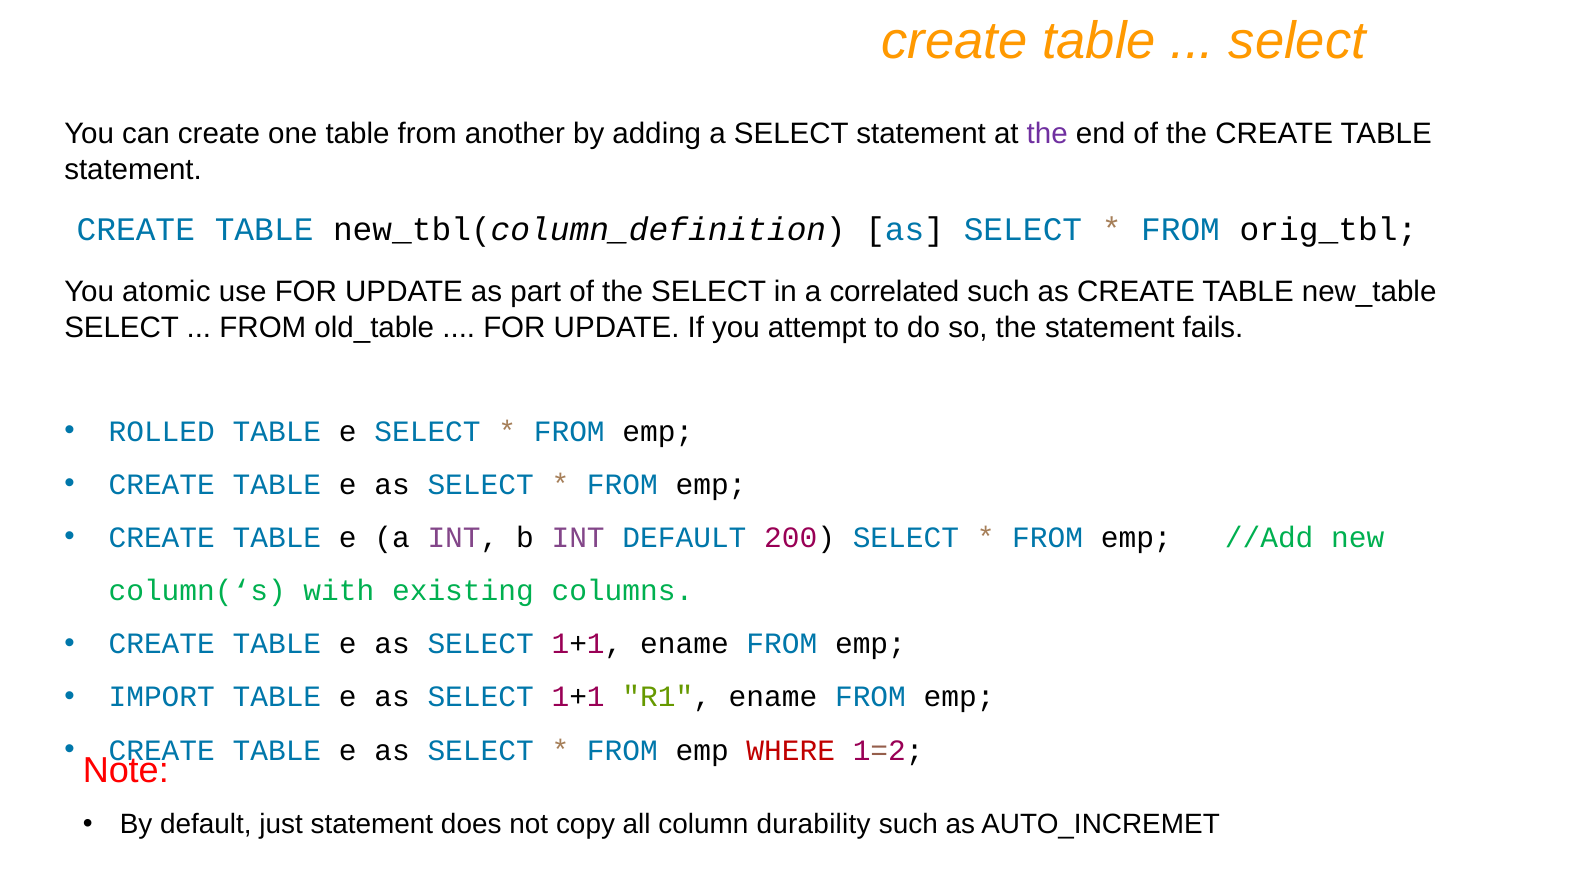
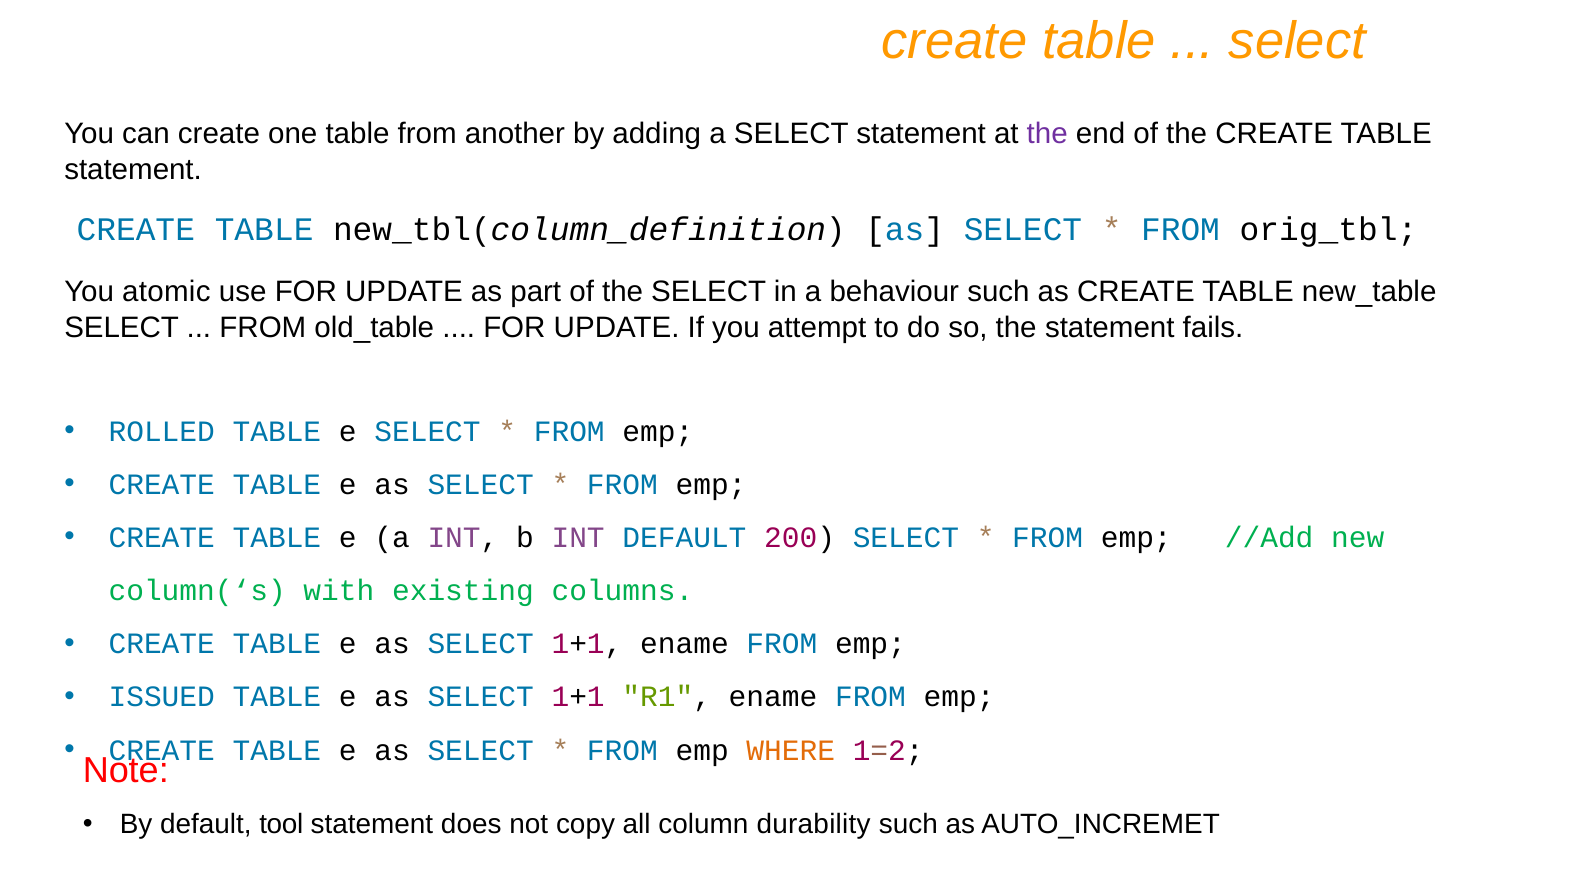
correlated: correlated -> behaviour
IMPORT: IMPORT -> ISSUED
WHERE colour: red -> orange
just: just -> tool
